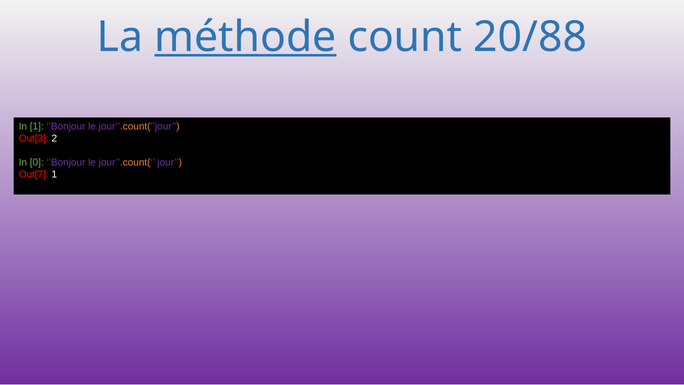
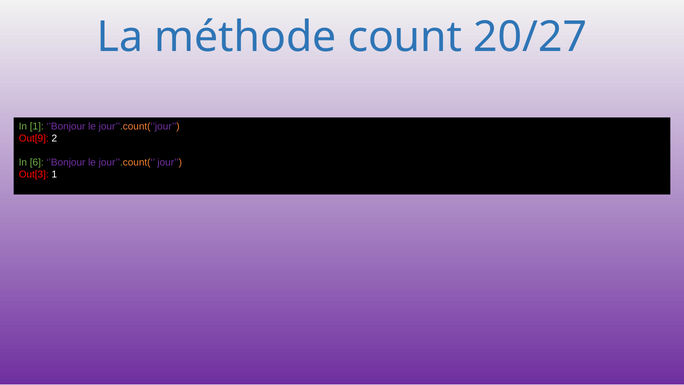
méthode underline: present -> none
20/88: 20/88 -> 20/27
Out[3: Out[3 -> Out[9
0: 0 -> 6
Out[7: Out[7 -> Out[3
